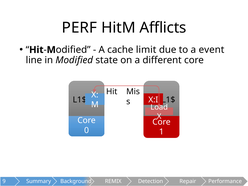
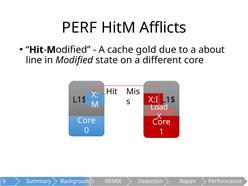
limit: limit -> gold
event: event -> about
